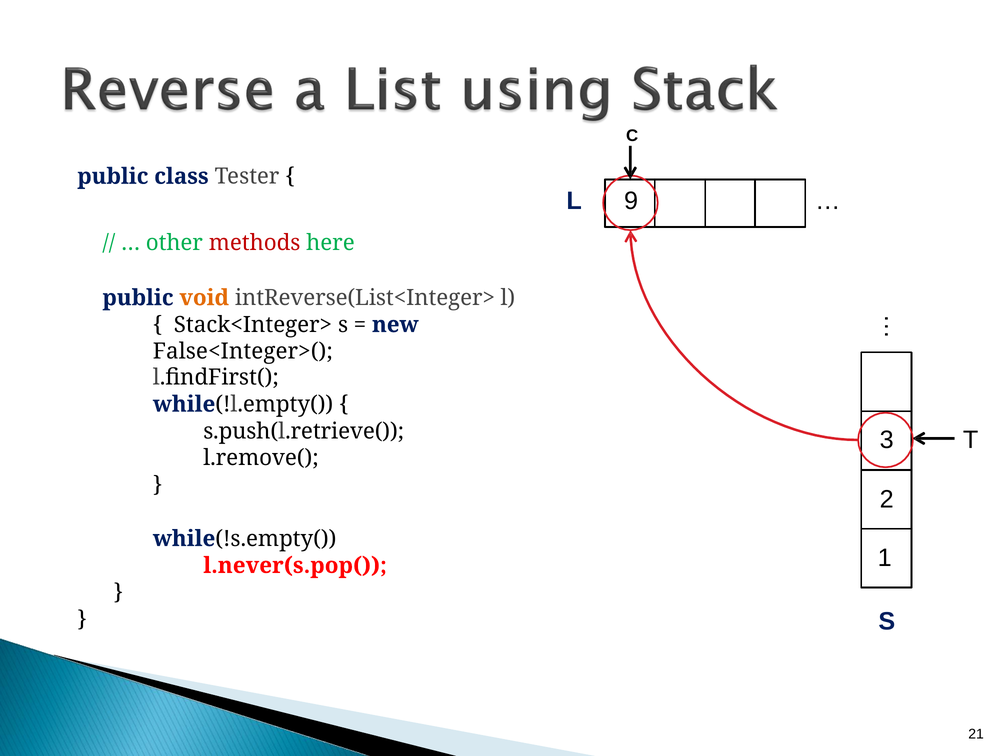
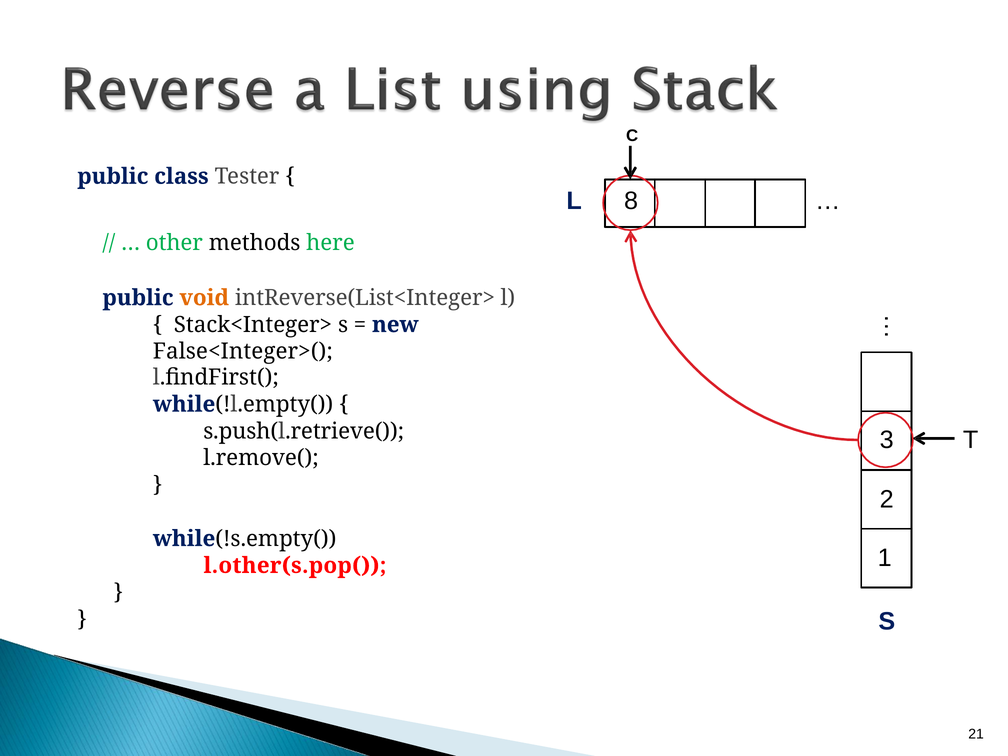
9: 9 -> 8
methods colour: red -> black
l.never(s.pop(: l.never(s.pop( -> l.other(s.pop(
